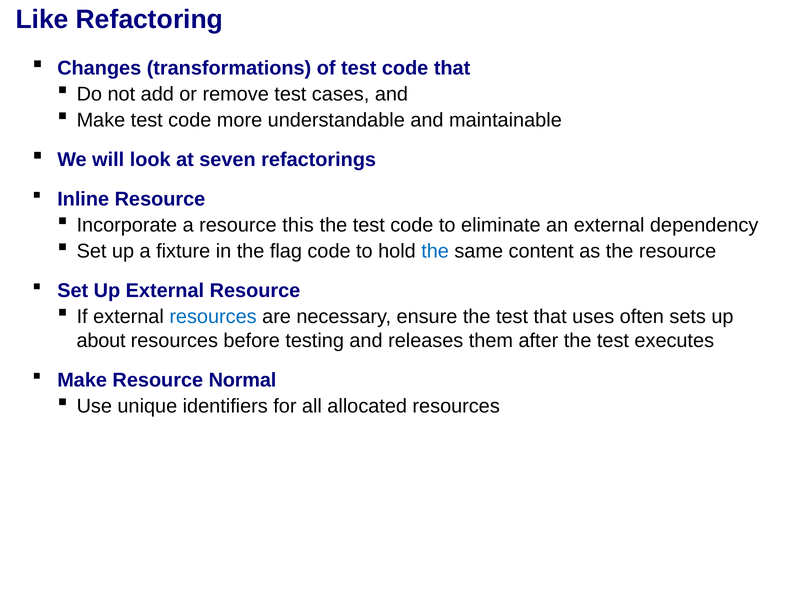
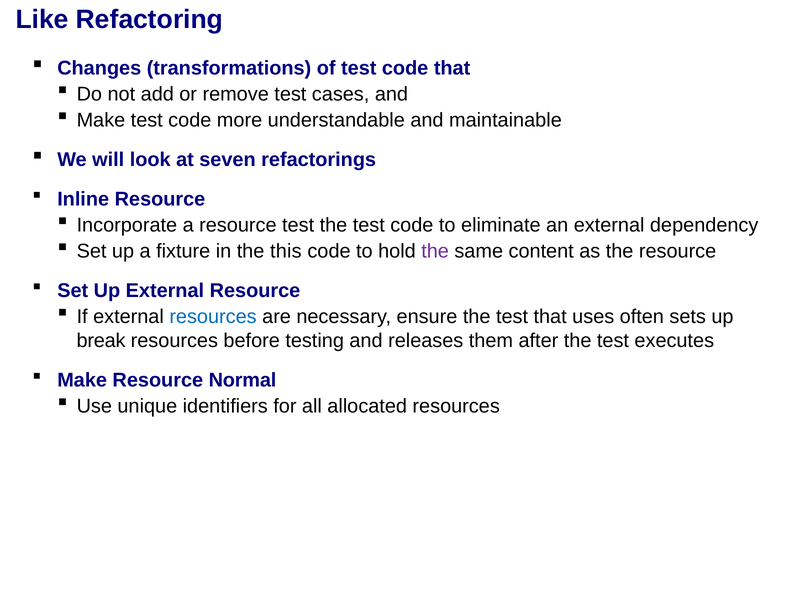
resource this: this -> test
flag: flag -> this
the at (435, 251) colour: blue -> purple
about: about -> break
